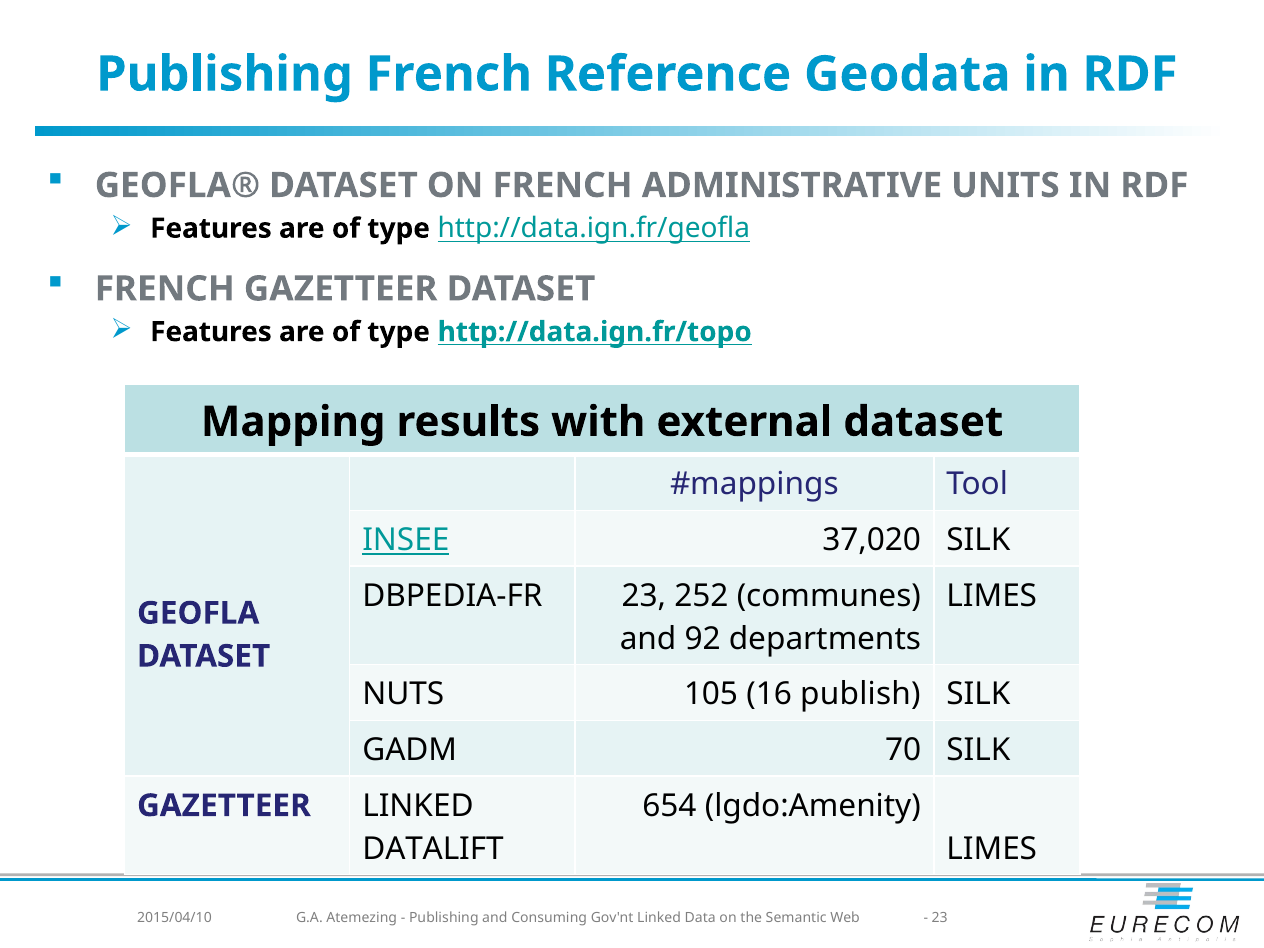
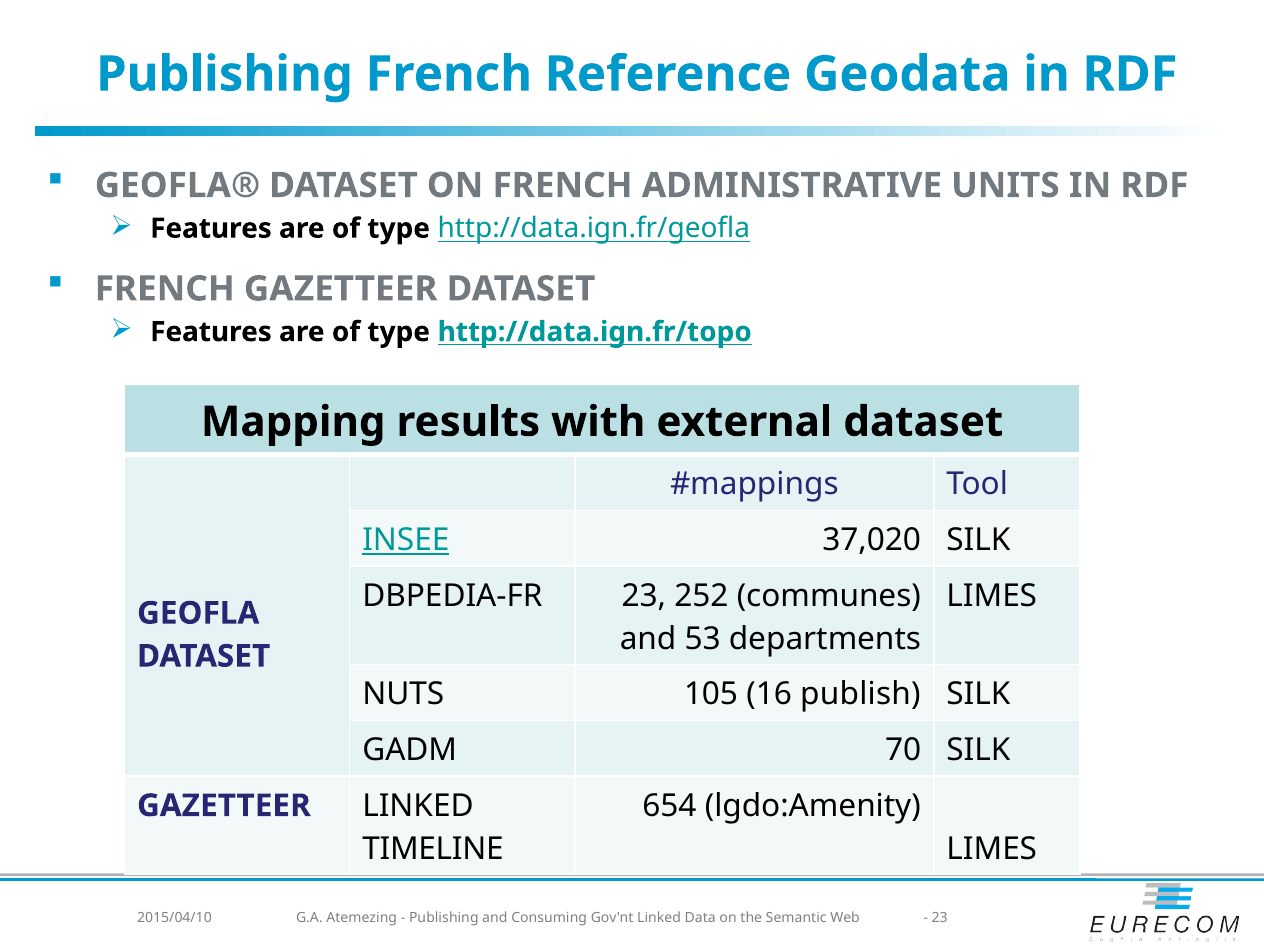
92: 92 -> 53
DATALIFT: DATALIFT -> TIMELINE
